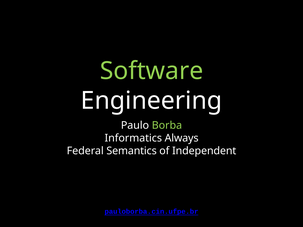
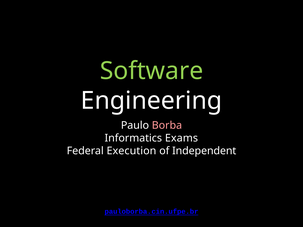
Borba colour: light green -> pink
Always: Always -> Exams
Semantics: Semantics -> Execution
